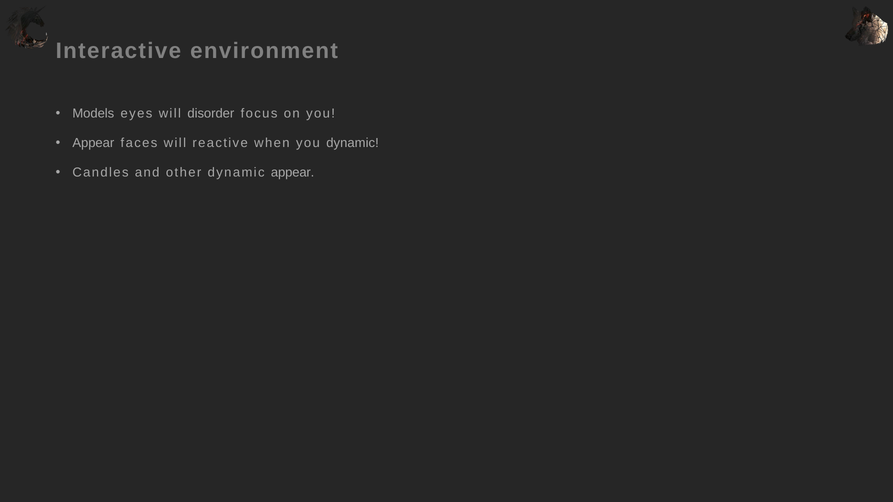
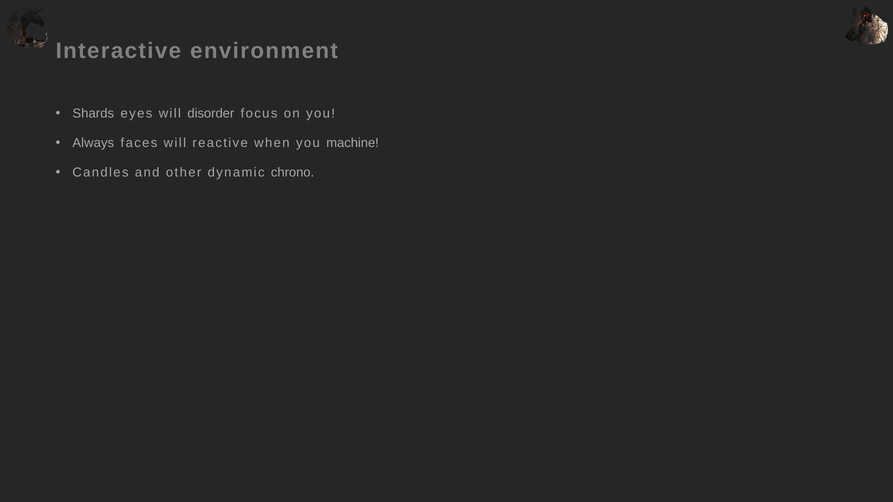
Models: Models -> Shards
Appear at (93, 143): Appear -> Always
you dynamic: dynamic -> machine
dynamic appear: appear -> chrono
